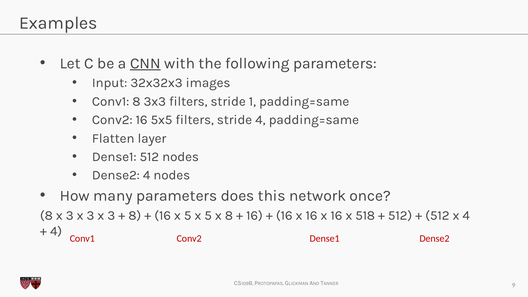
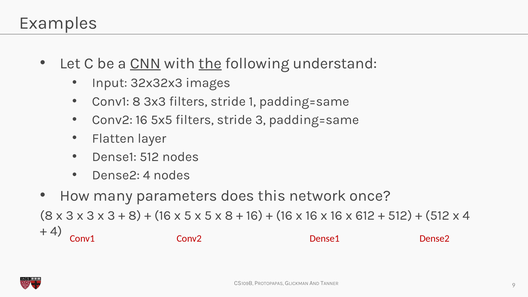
the underline: none -> present
following parameters: parameters -> understand
stride 4: 4 -> 3
518: 518 -> 612
